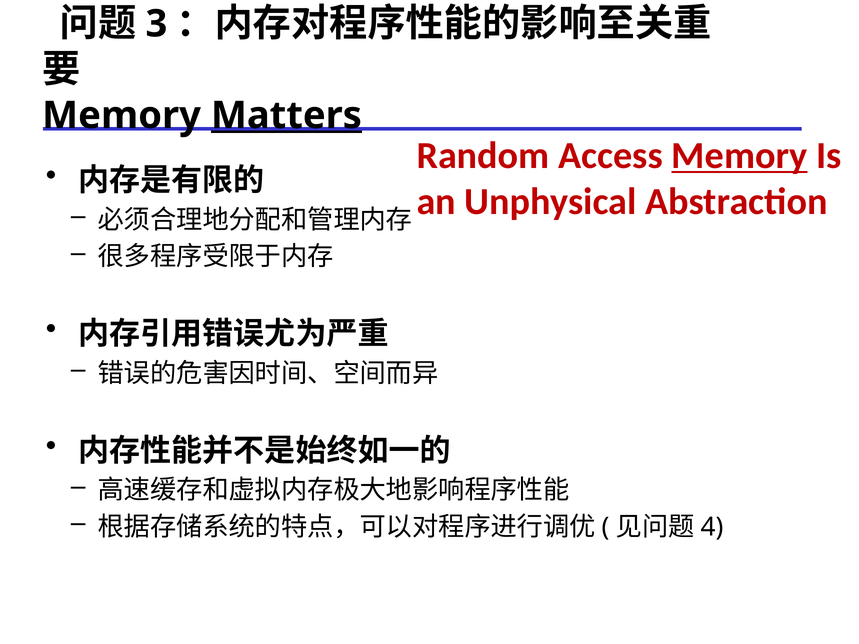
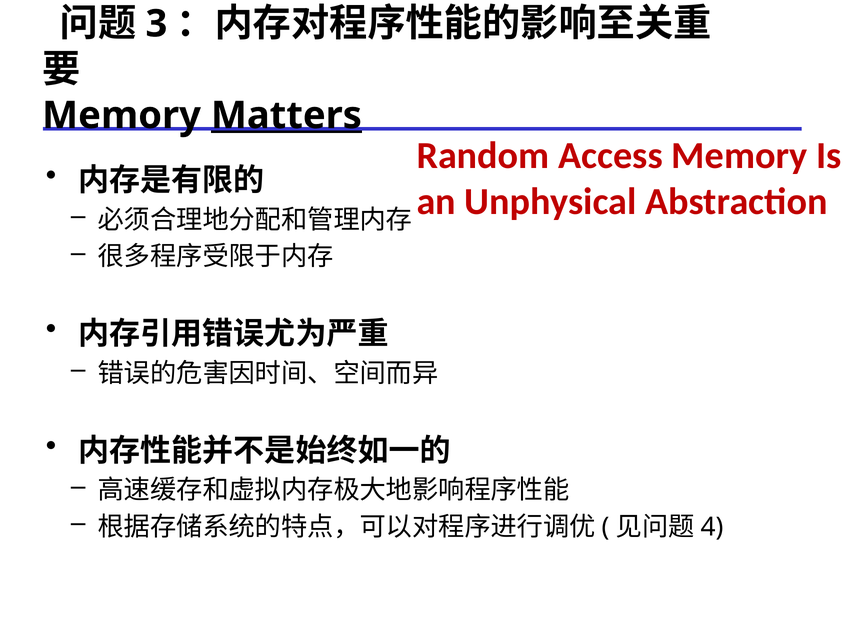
Memory at (739, 156) underline: present -> none
